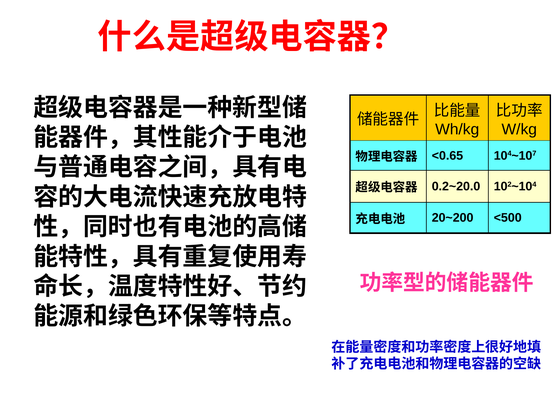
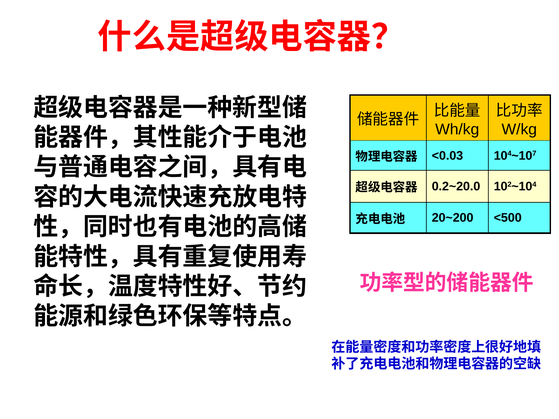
<0.65: <0.65 -> <0.03
